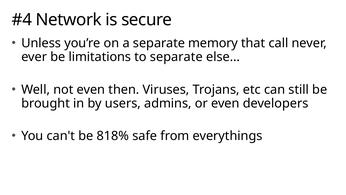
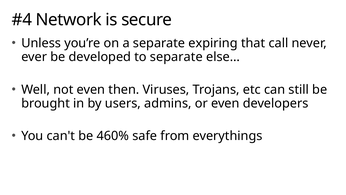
memory: memory -> expiring
limitations: limitations -> developed
818%: 818% -> 460%
